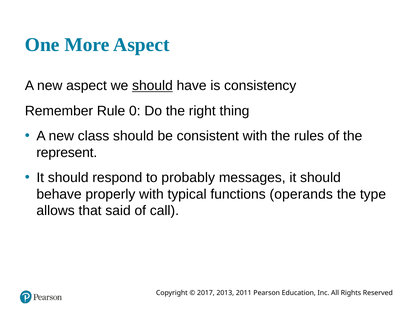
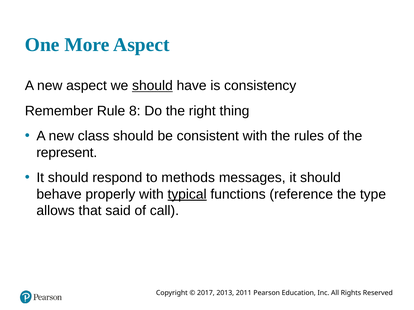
0: 0 -> 8
probably: probably -> methods
typical underline: none -> present
operands: operands -> reference
